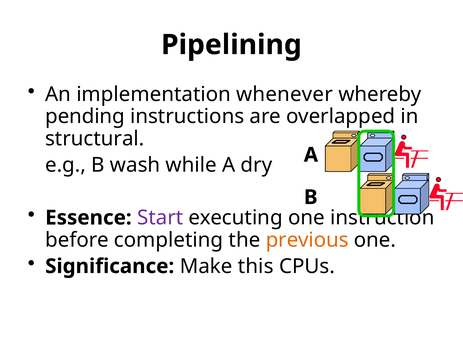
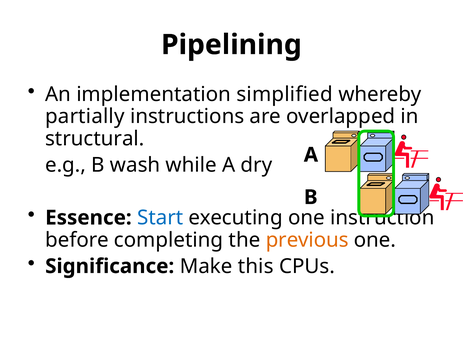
whenever: whenever -> simplified
pending: pending -> partially
Start colour: purple -> blue
